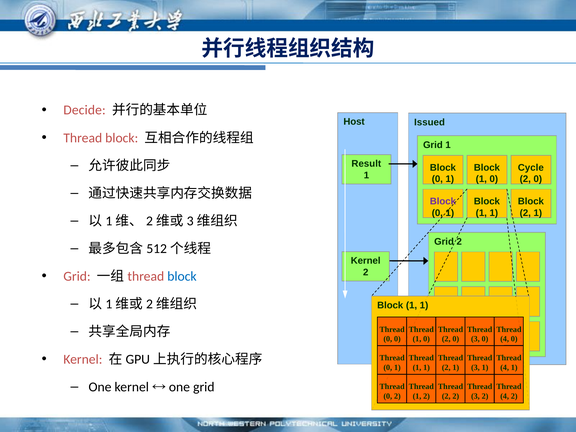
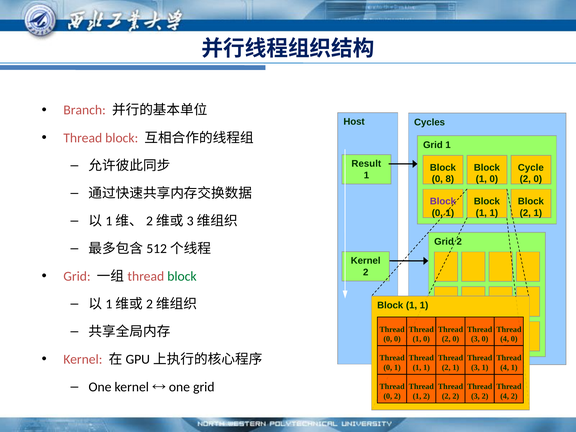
Decide: Decide -> Branch
Issued: Issued -> Cycles
1 at (450, 179): 1 -> 8
block at (182, 276) colour: blue -> green
